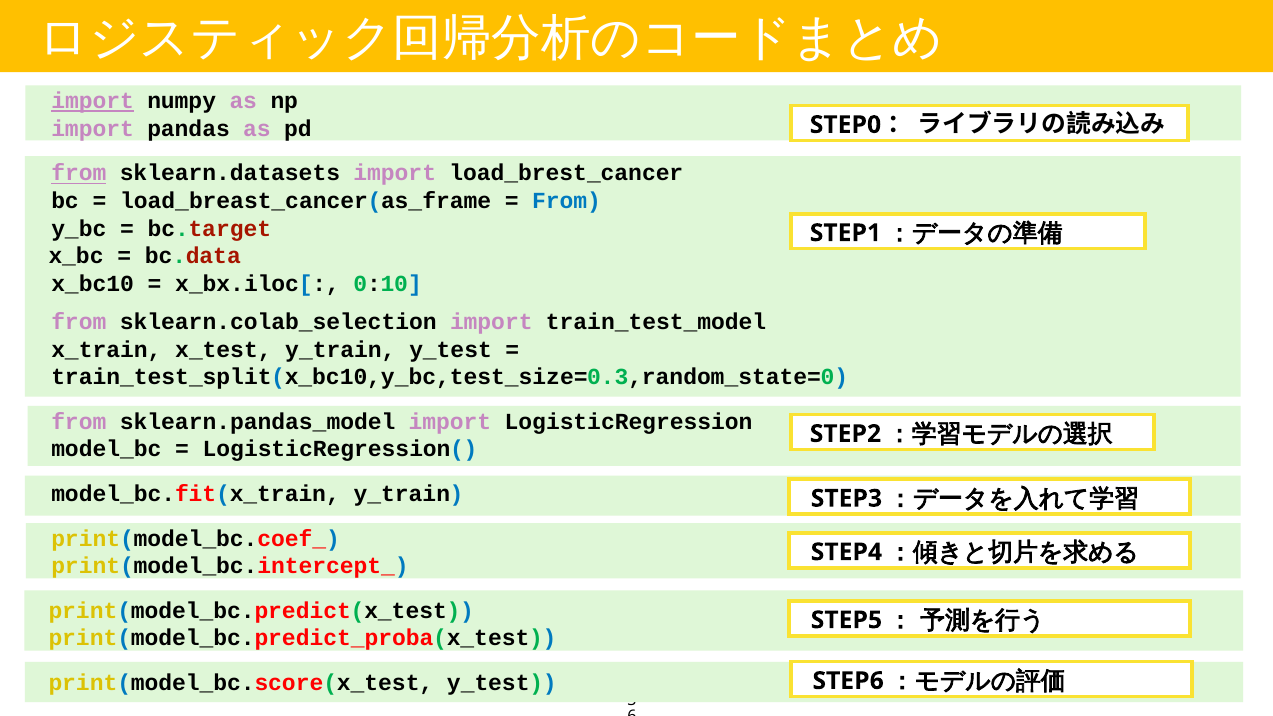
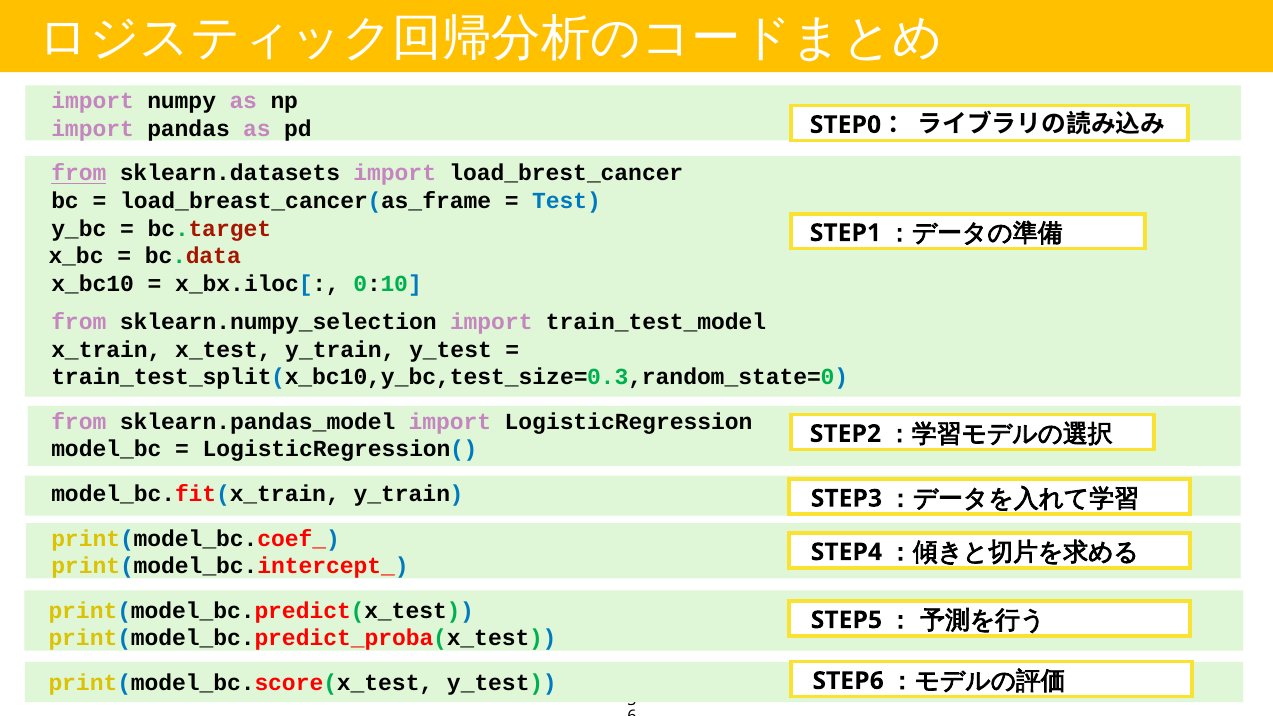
import at (93, 101) underline: present -> none
From at (567, 201): From -> Test
sklearn.colab_selection: sklearn.colab_selection -> sklearn.numpy_selection
